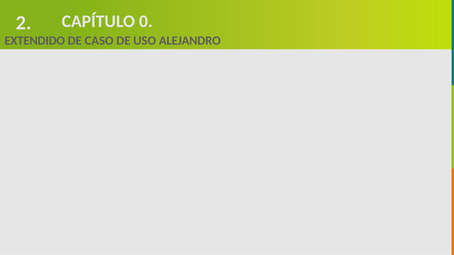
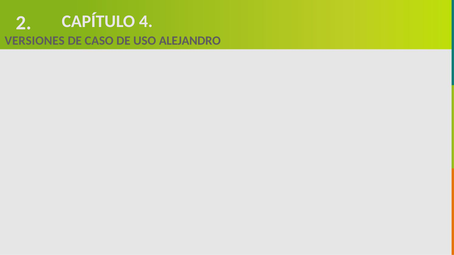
0: 0 -> 4
EXTENDIDO: EXTENDIDO -> VERSIONES
